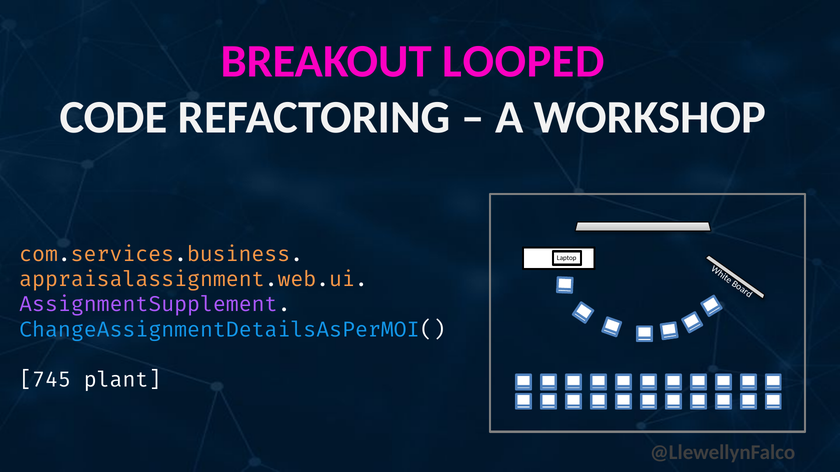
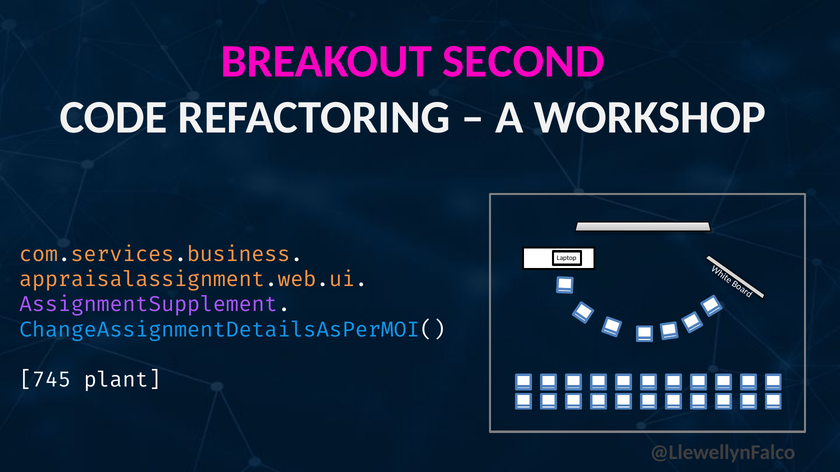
LOOPED: LOOPED -> SECOND
